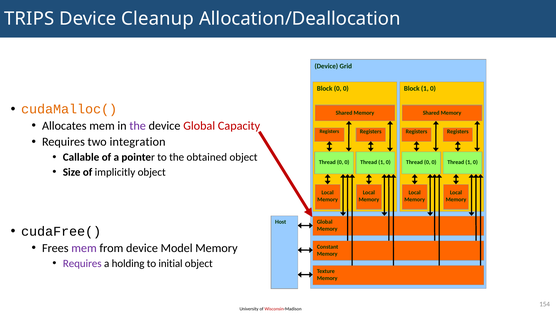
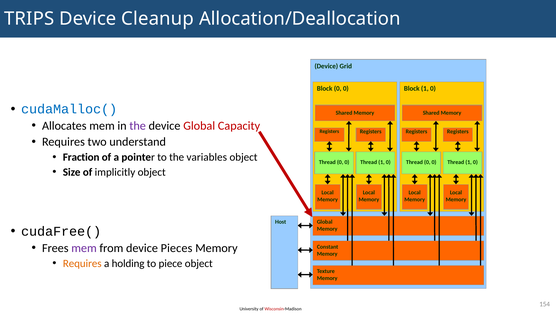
cudaMalloc( colour: orange -> blue
integration: integration -> understand
Callable: Callable -> Fraction
obtained: obtained -> variables
Model: Model -> Pieces
Requires at (82, 263) colour: purple -> orange
initial: initial -> piece
